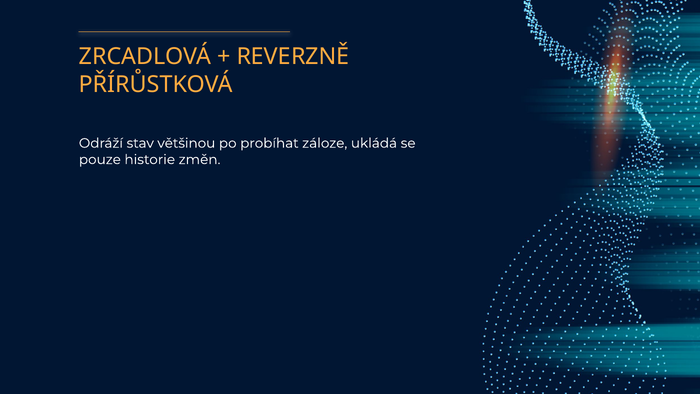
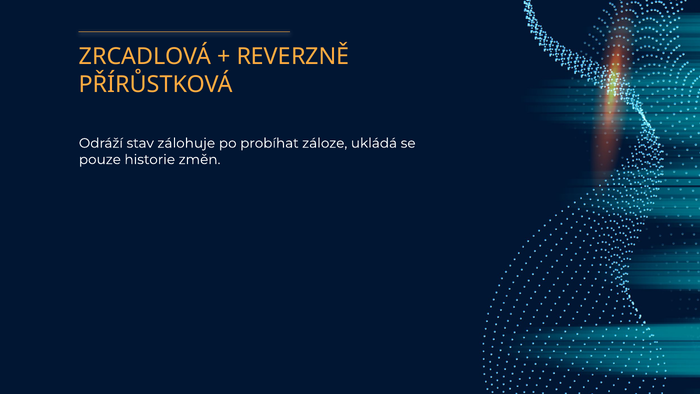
většinou: většinou -> zálohuje
